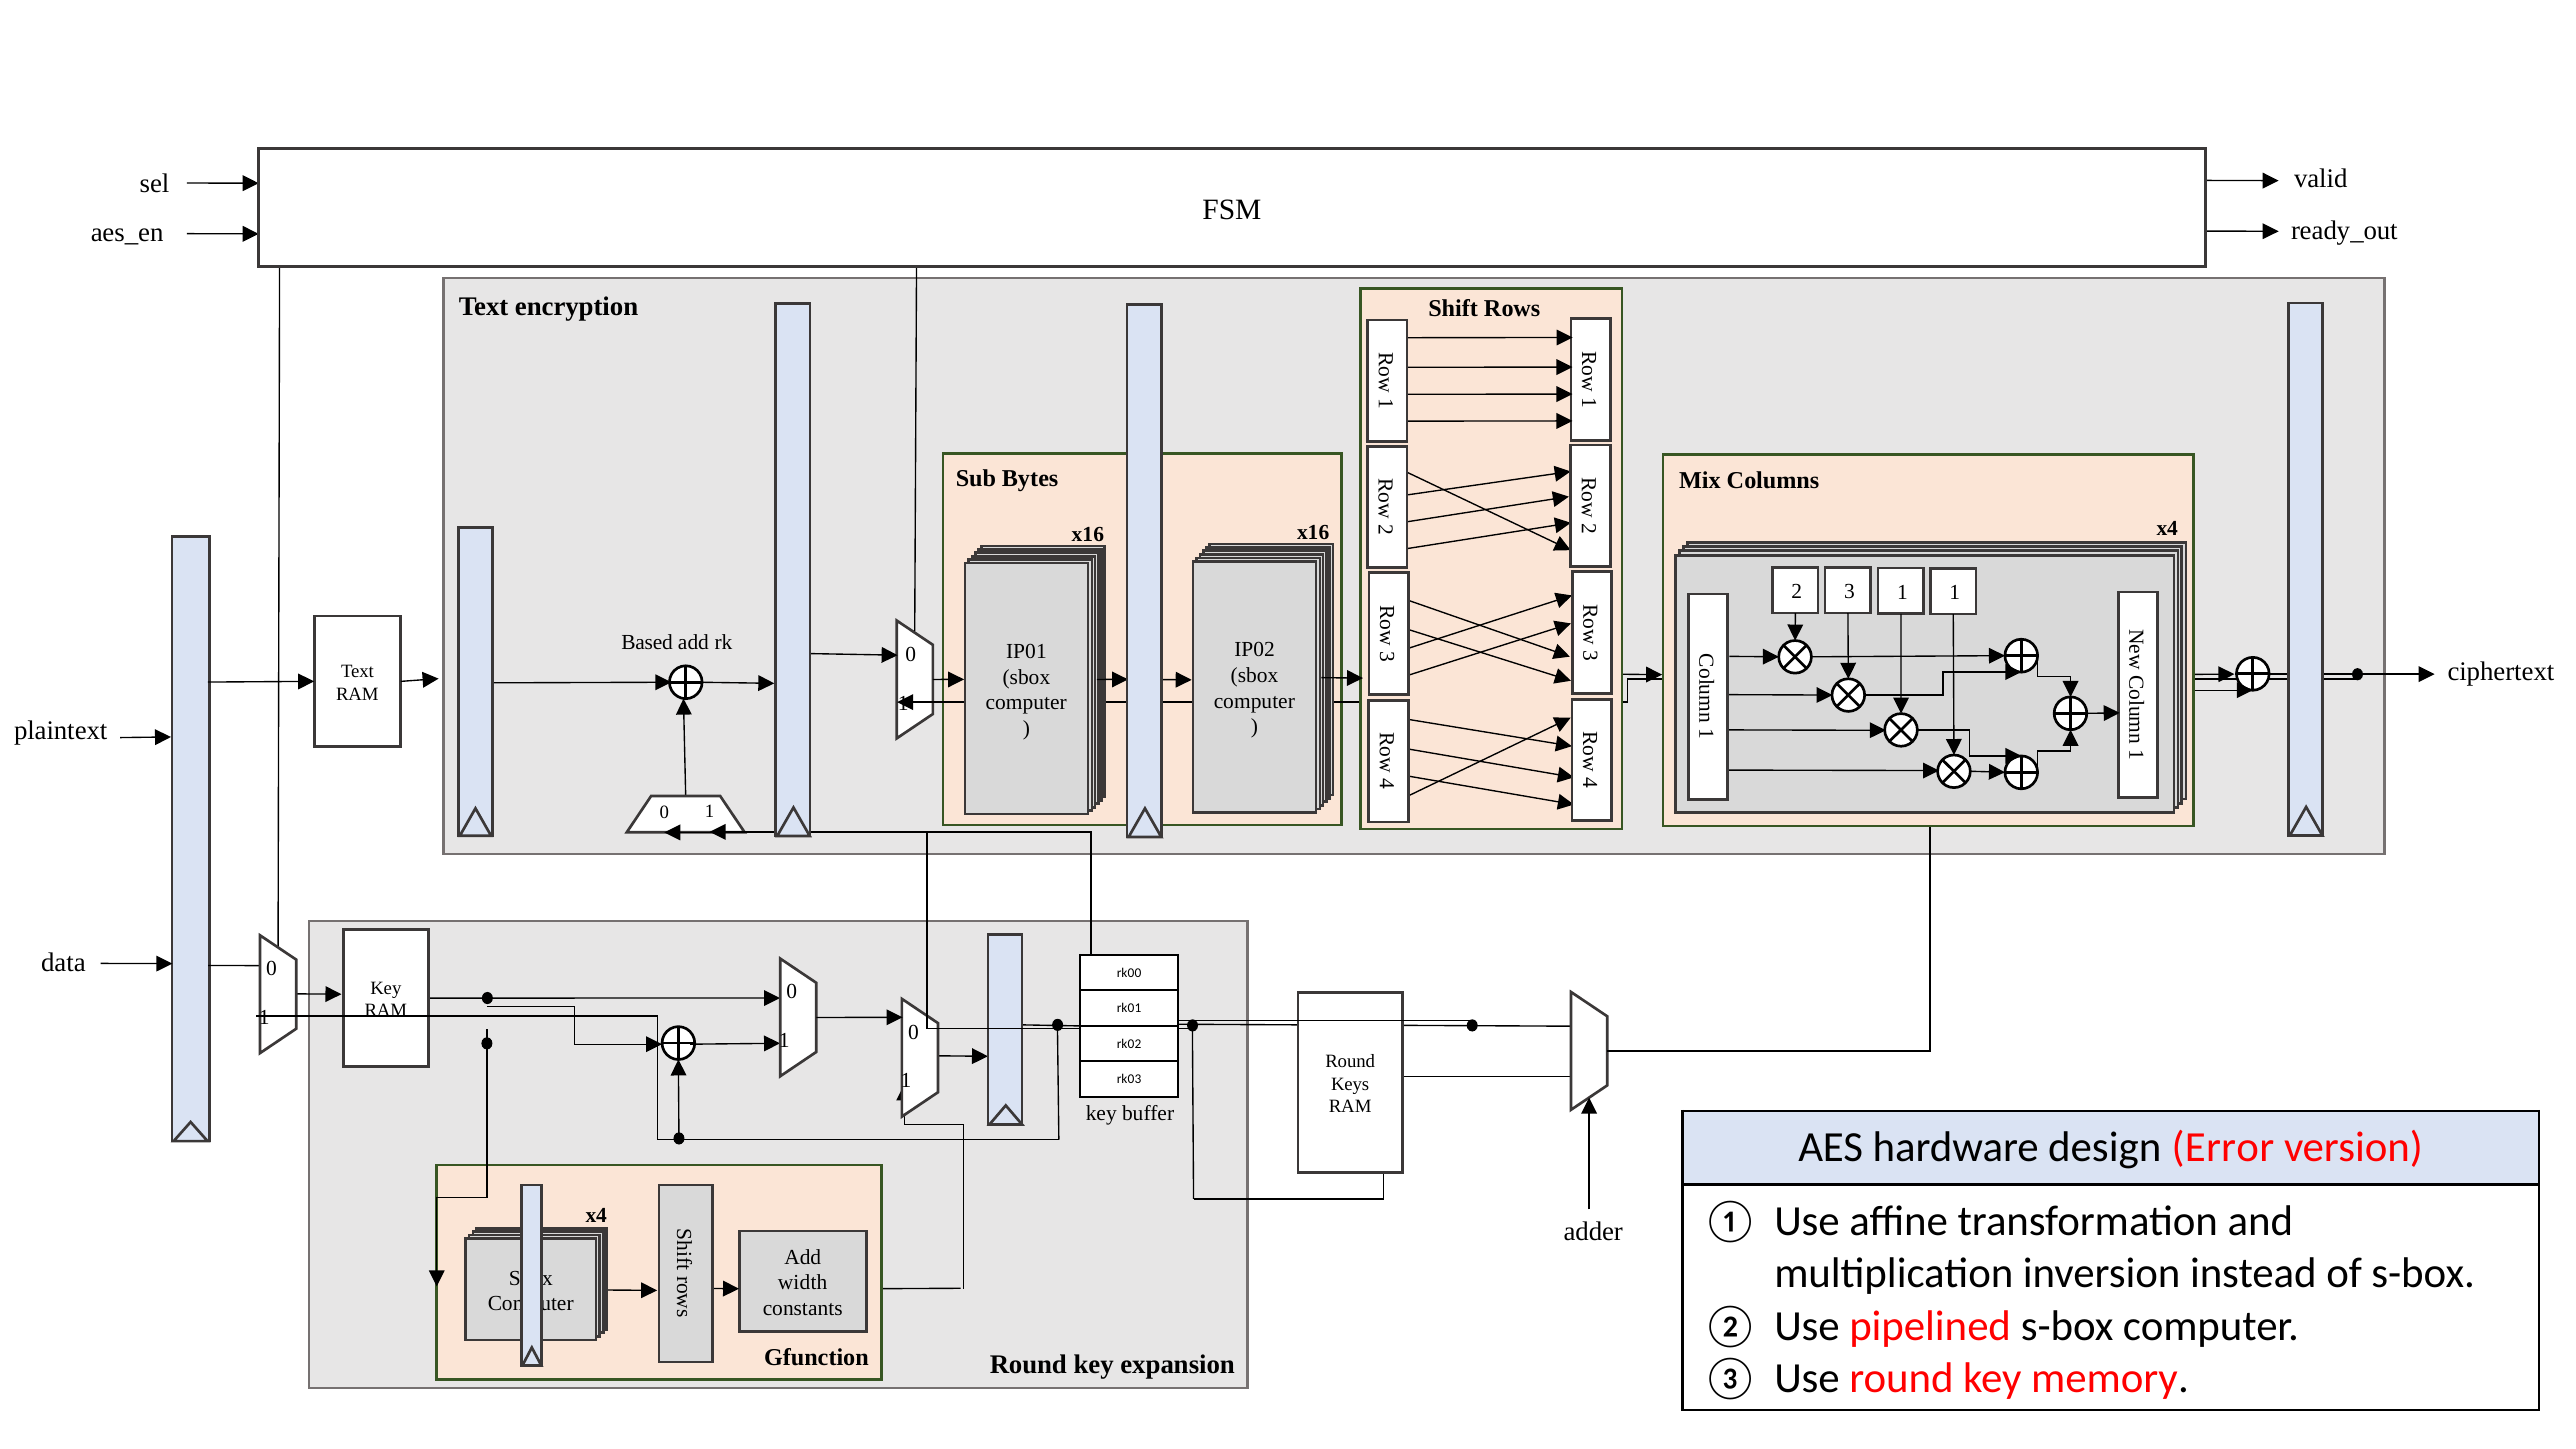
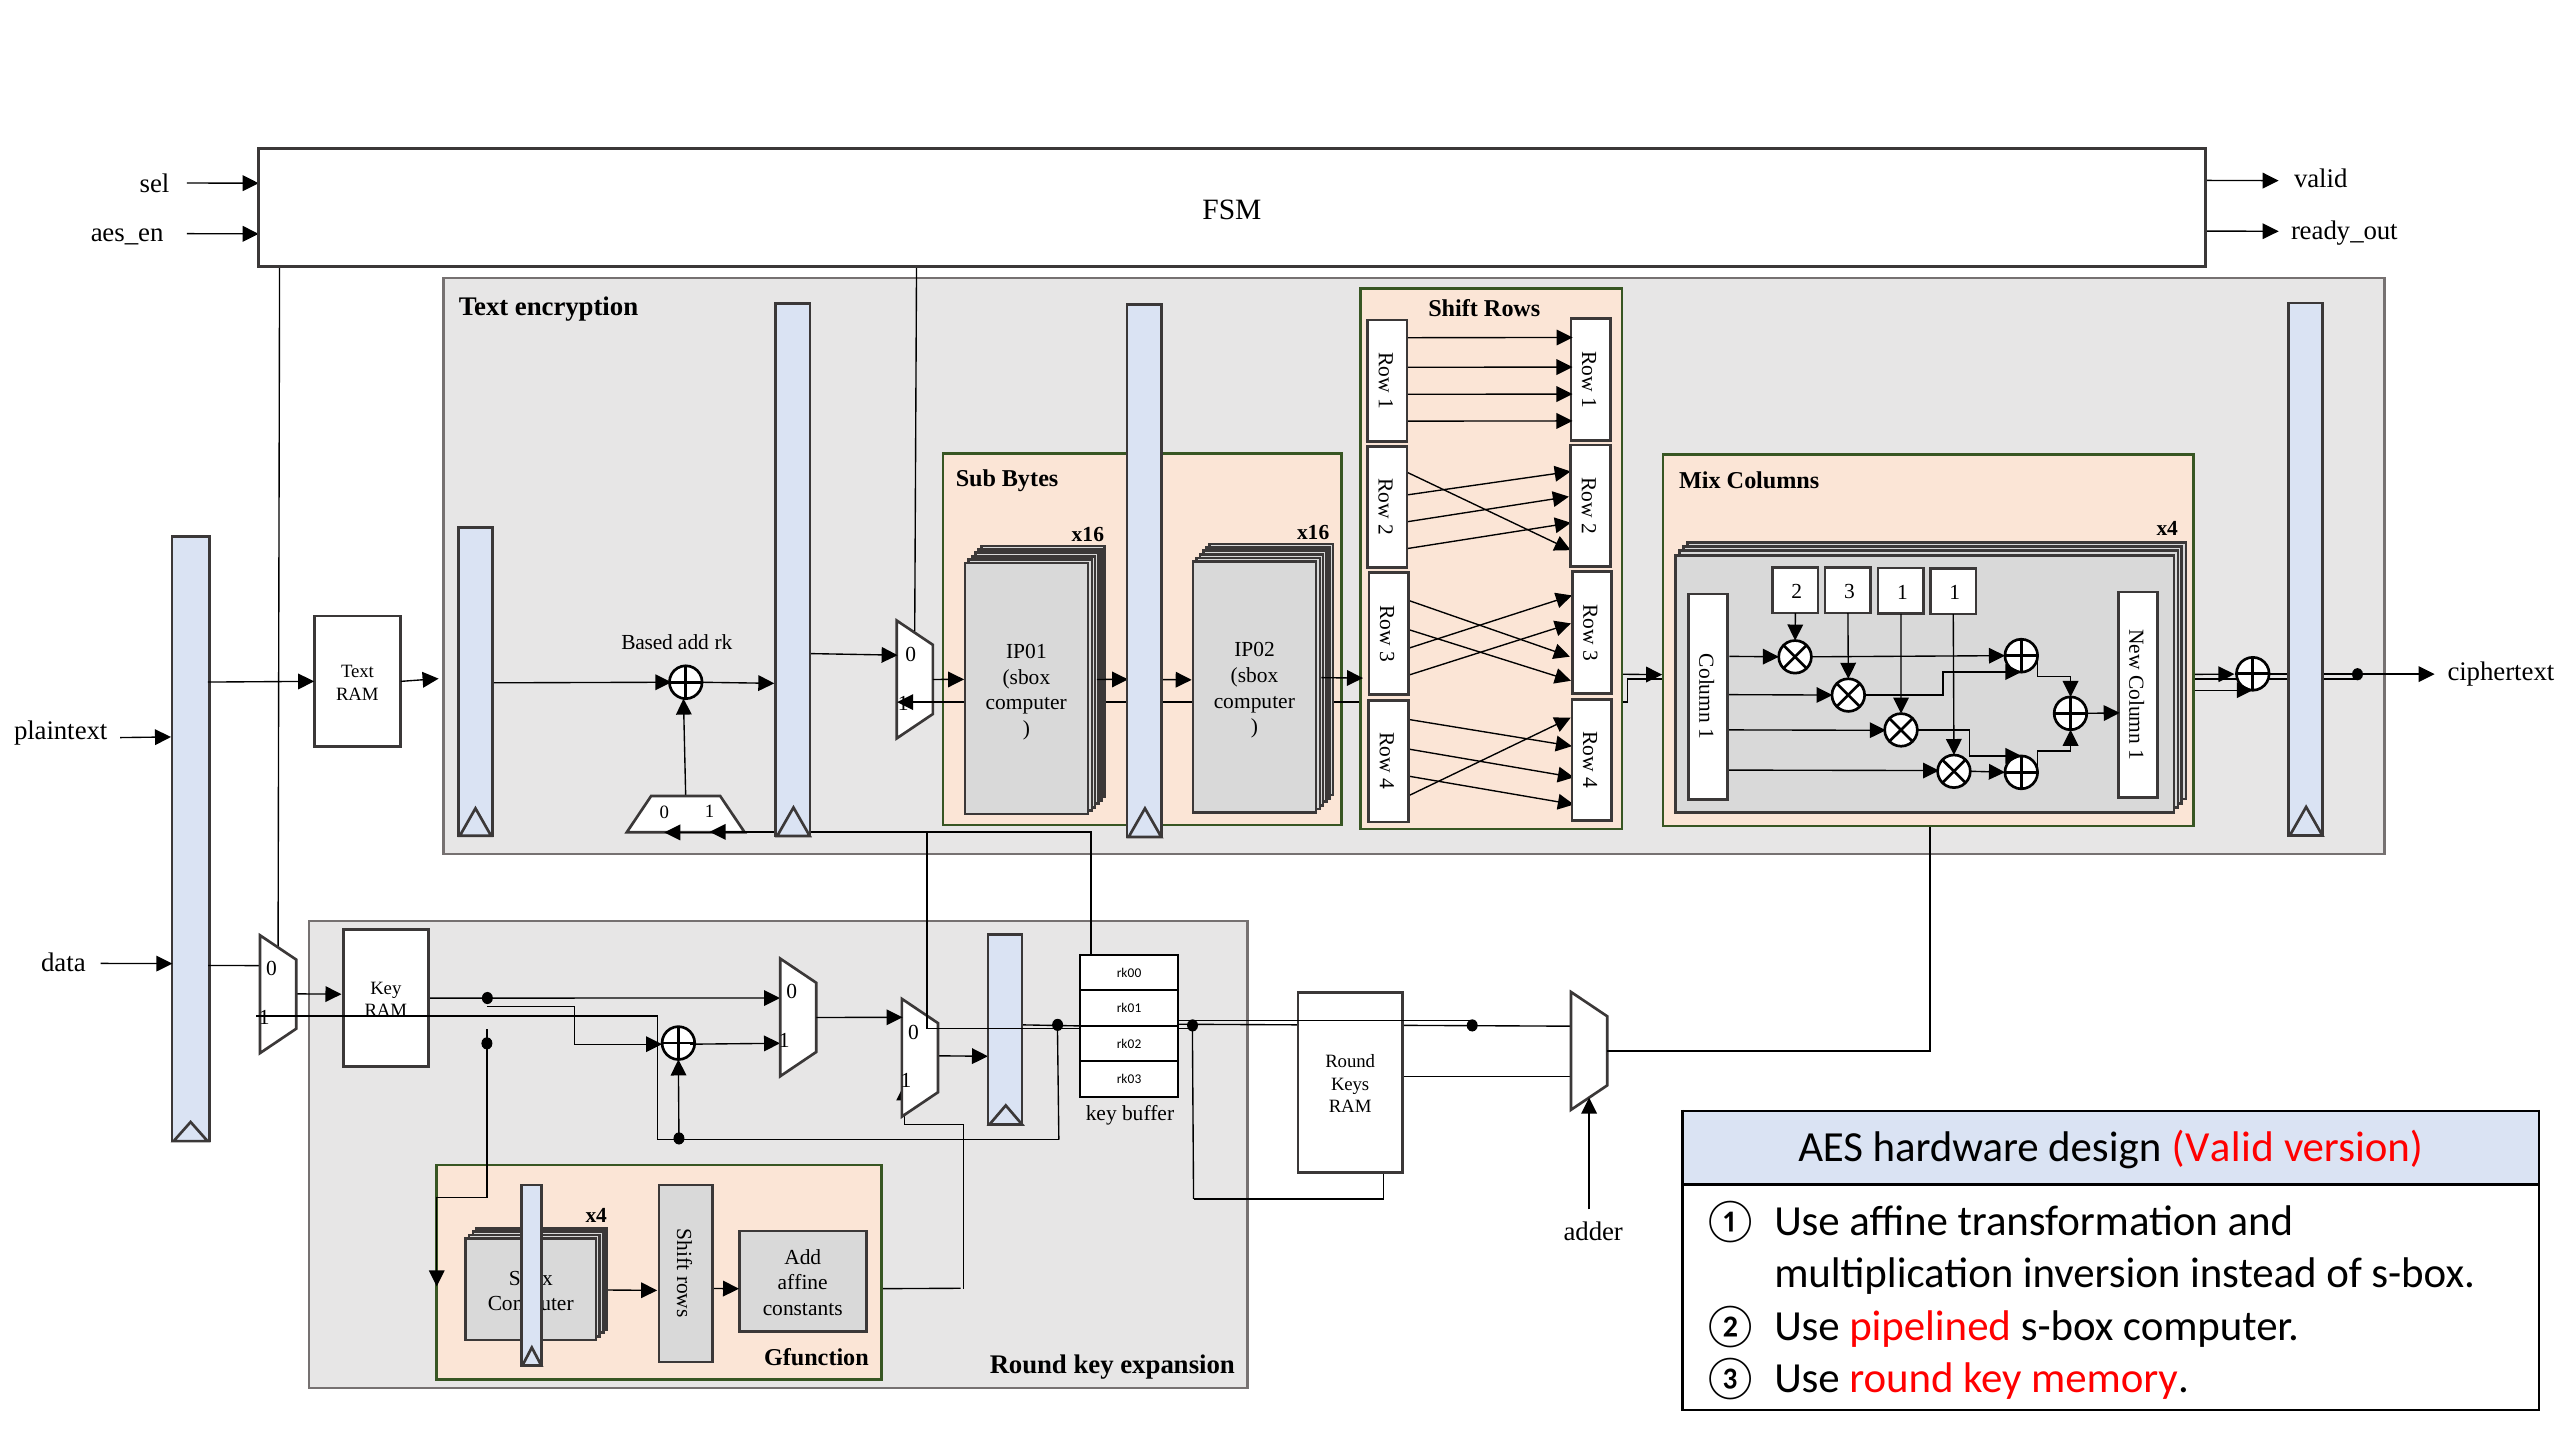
design Error: Error -> Valid
width at (803, 1283): width -> affine
